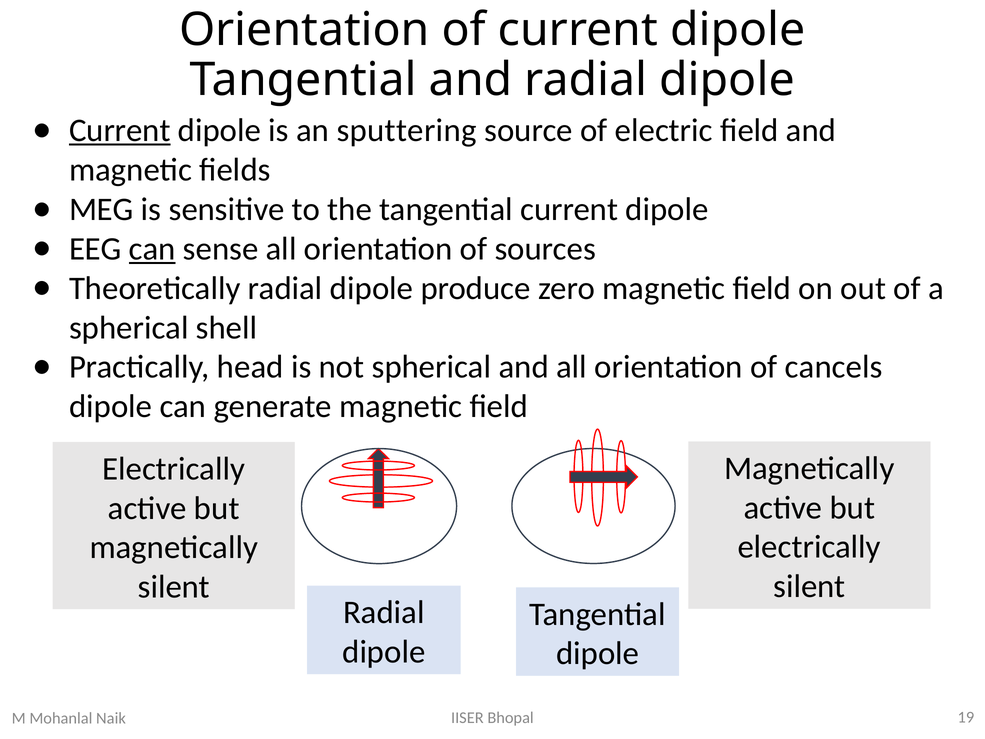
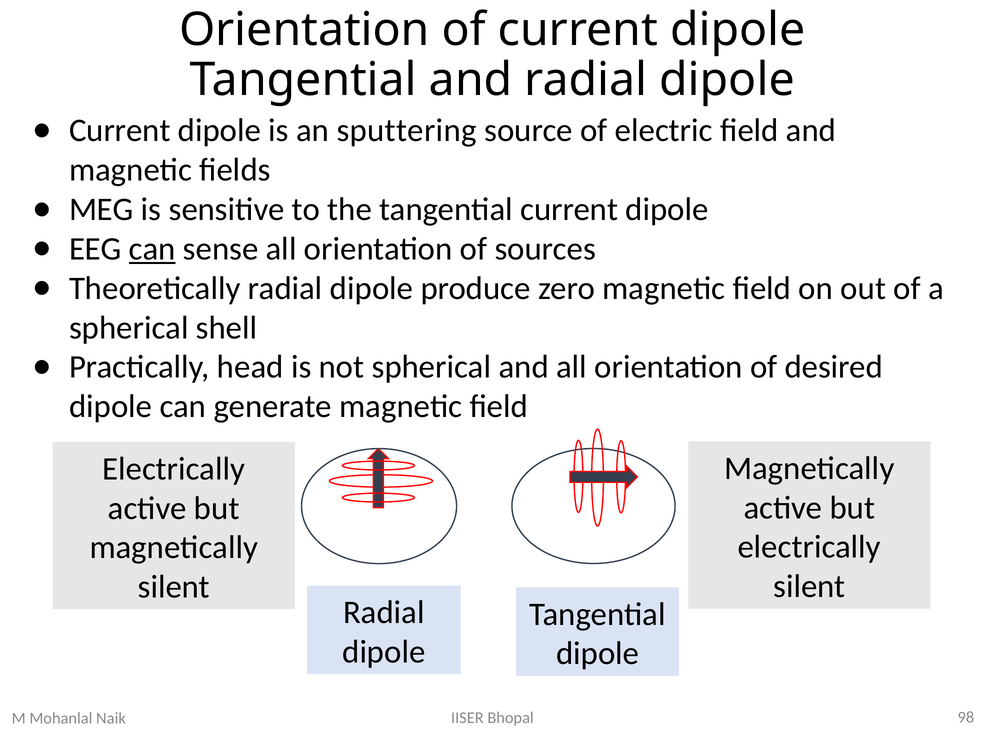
Current at (120, 131) underline: present -> none
cancels: cancels -> desired
19: 19 -> 98
